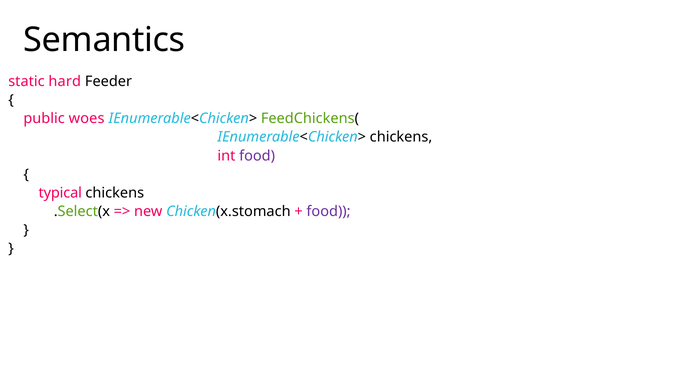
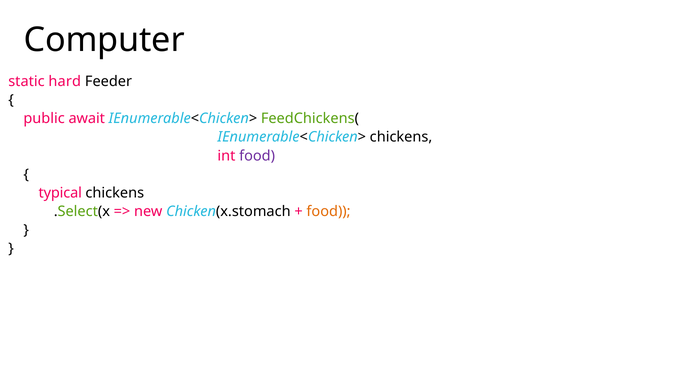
Semantics: Semantics -> Computer
woes: woes -> await
food at (329, 212) colour: purple -> orange
